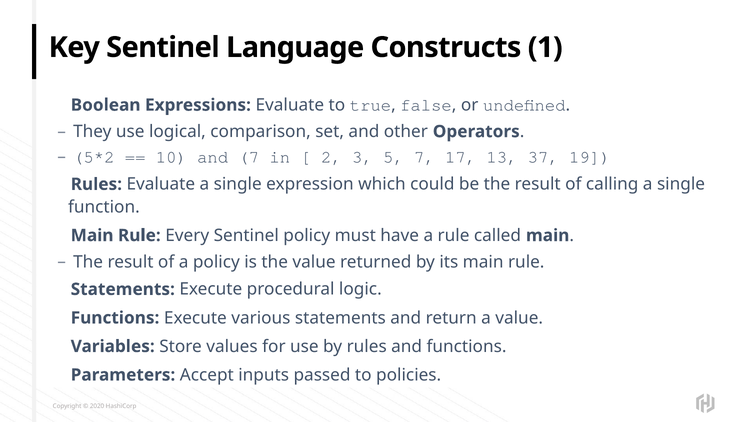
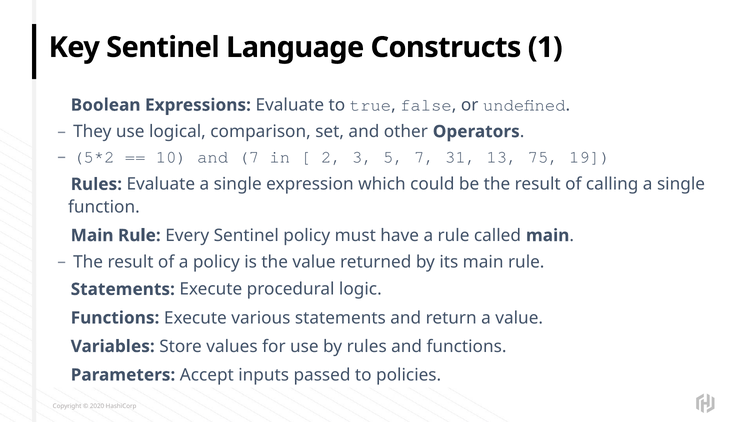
17: 17 -> 31
37: 37 -> 75
